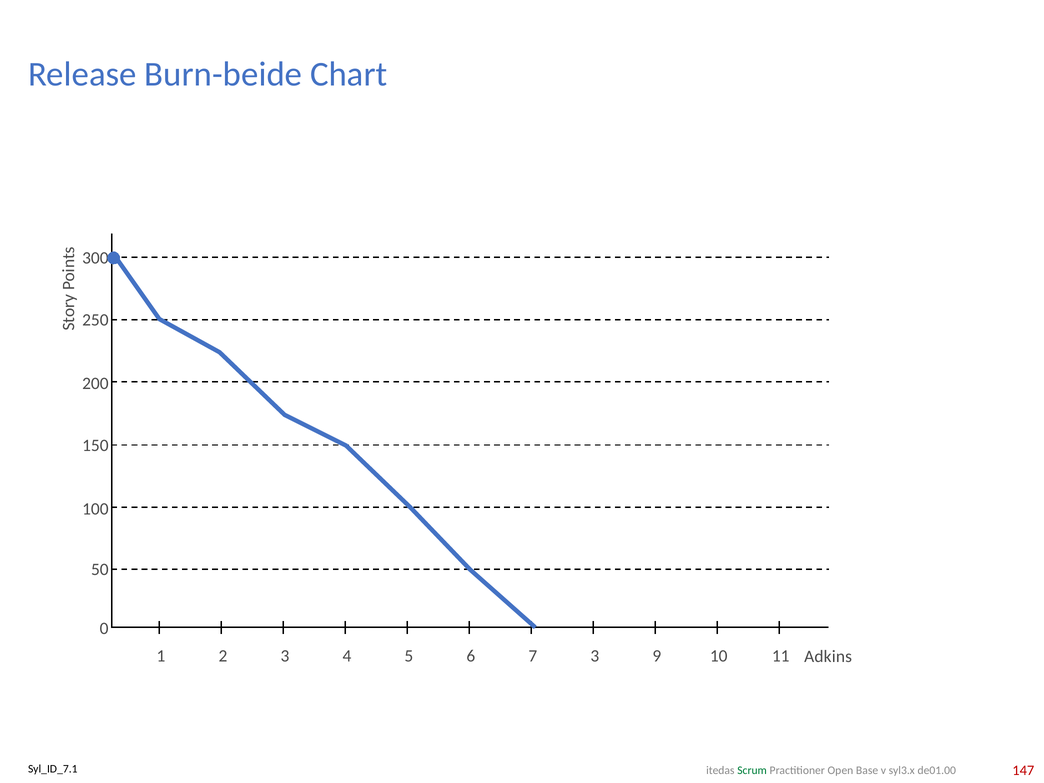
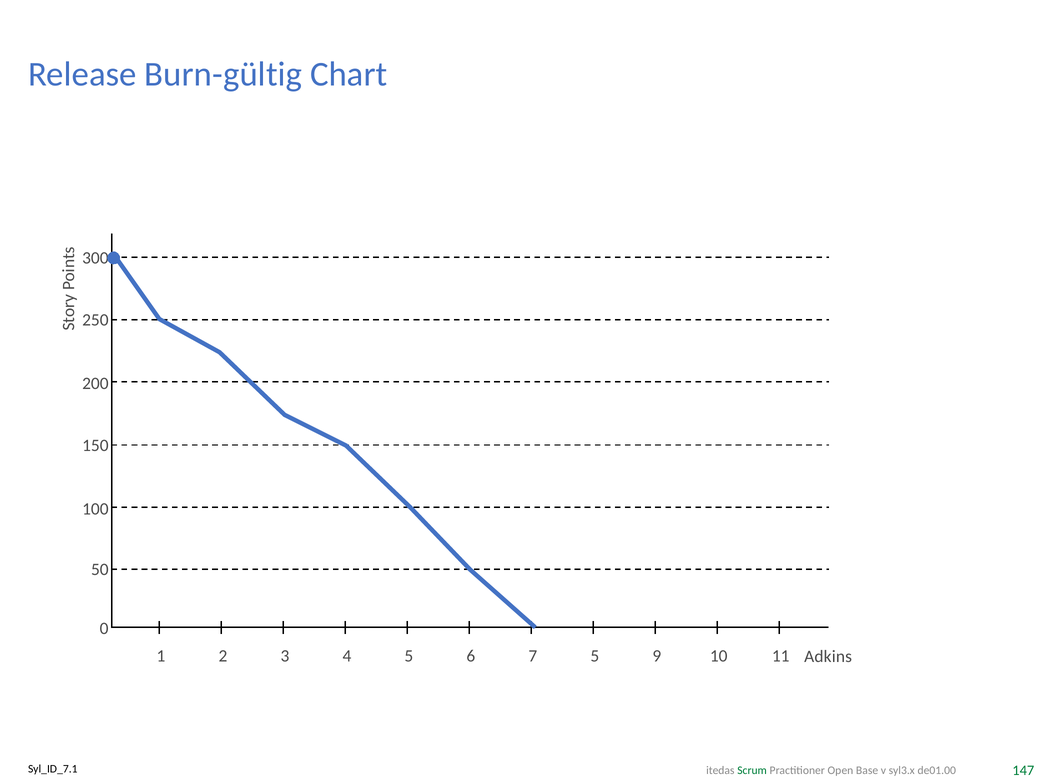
Burn-beide: Burn-beide -> Burn-gültig
7 3: 3 -> 5
147 colour: red -> green
